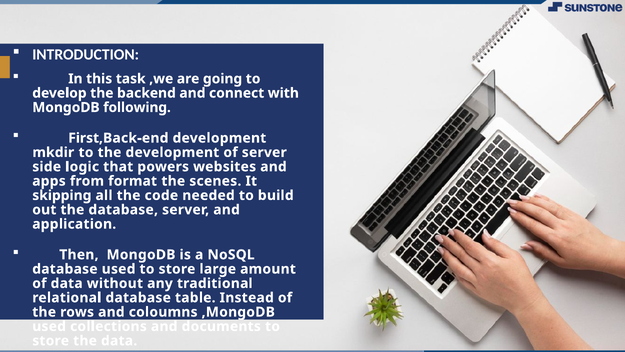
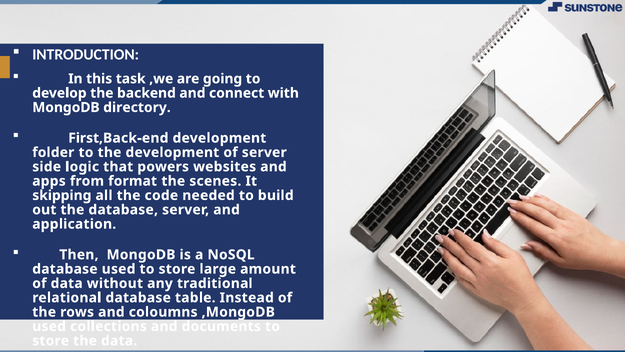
following: following -> directory
mkdir: mkdir -> folder
